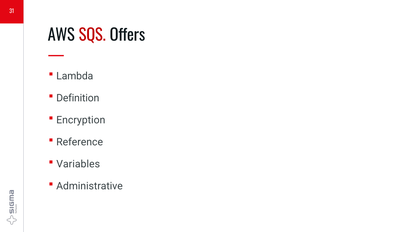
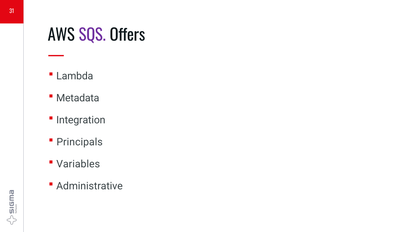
SQS colour: red -> purple
Definition: Definition -> Metadata
Encryption: Encryption -> Integration
Reference: Reference -> Principals
